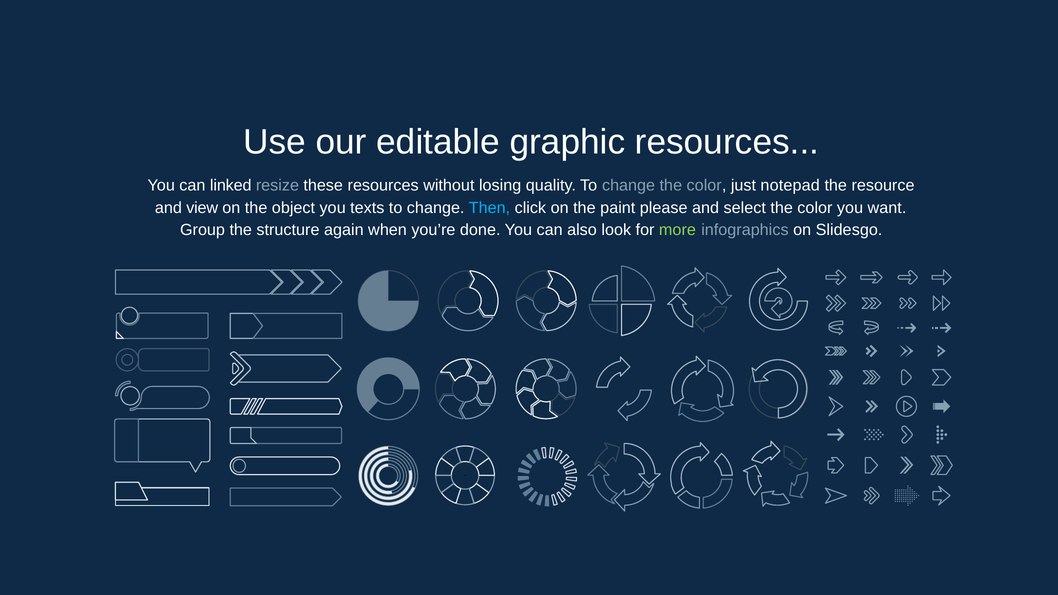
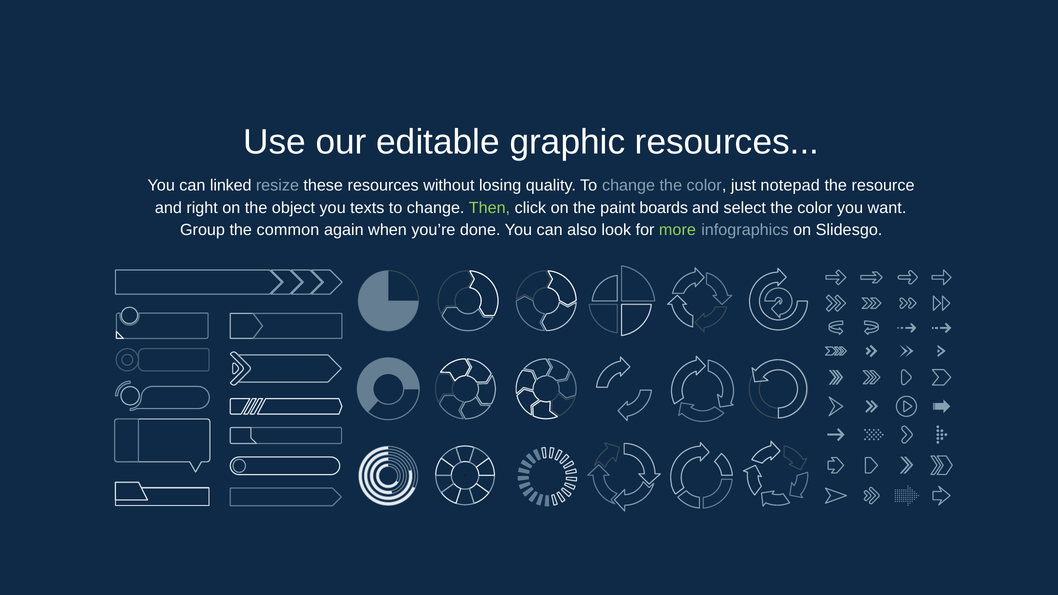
view: view -> right
Then colour: light blue -> light green
please: please -> boards
structure: structure -> common
